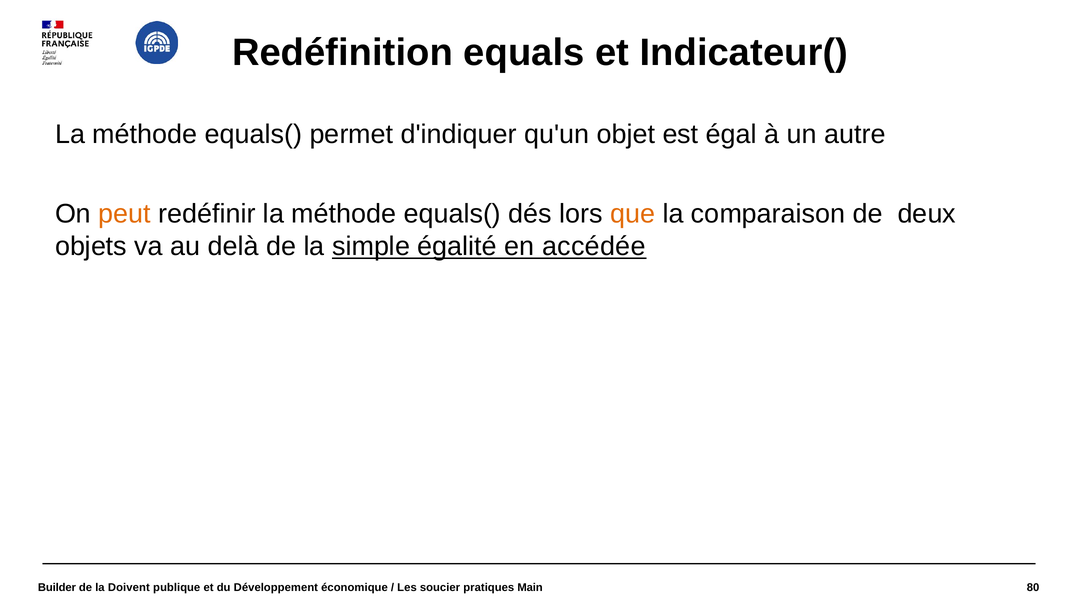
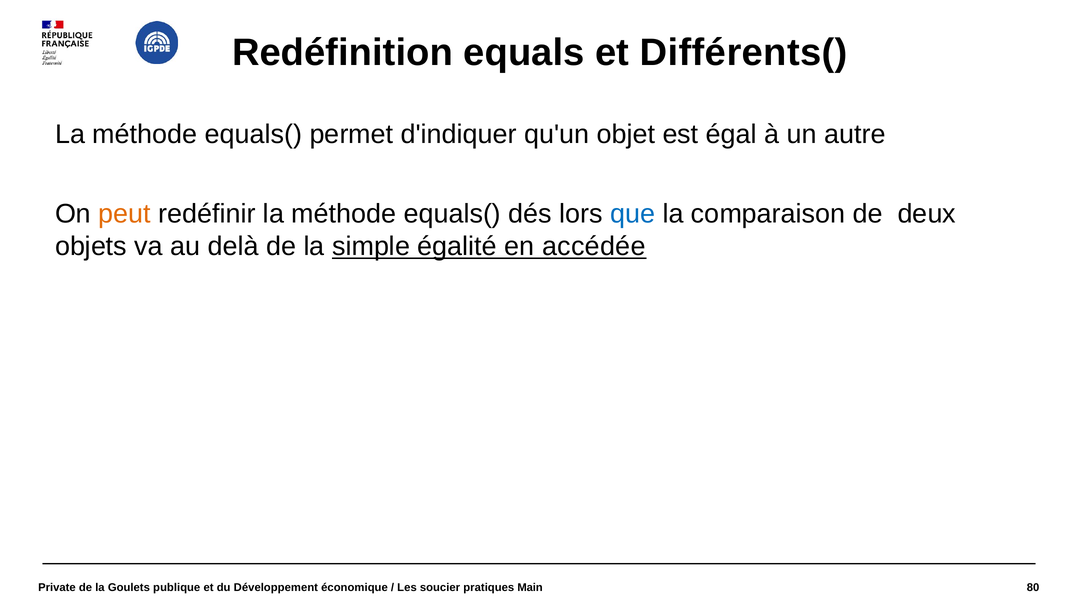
Indicateur(: Indicateur( -> Différents(
que colour: orange -> blue
Builder: Builder -> Private
Doivent: Doivent -> Goulets
